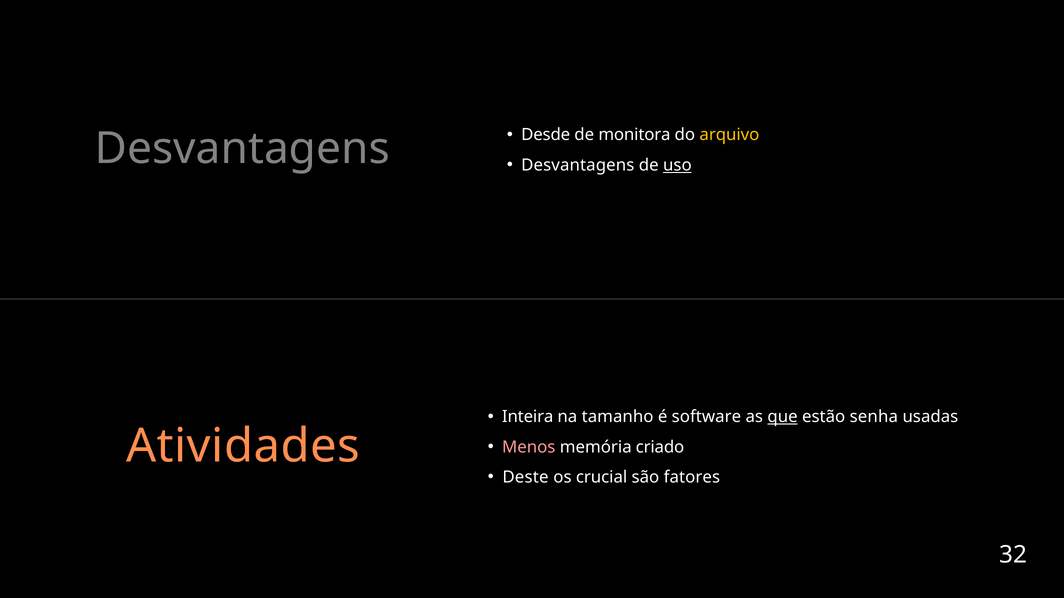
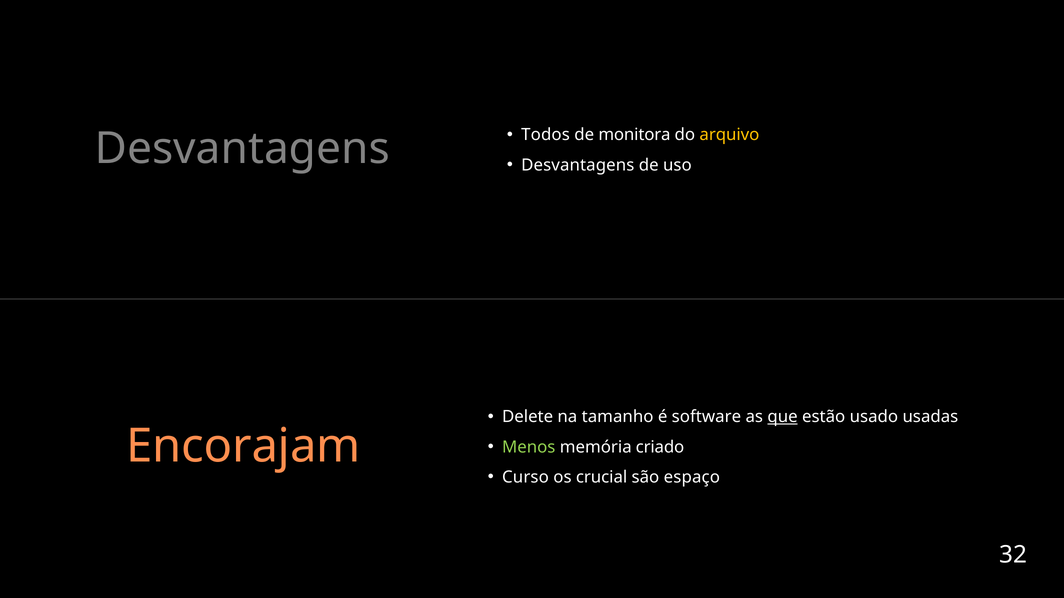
Desde: Desde -> Todos
uso underline: present -> none
Inteira: Inteira -> Delete
senha: senha -> usado
Atividades: Atividades -> Encorajam
Menos colour: pink -> light green
Deste: Deste -> Curso
fatores: fatores -> espaço
